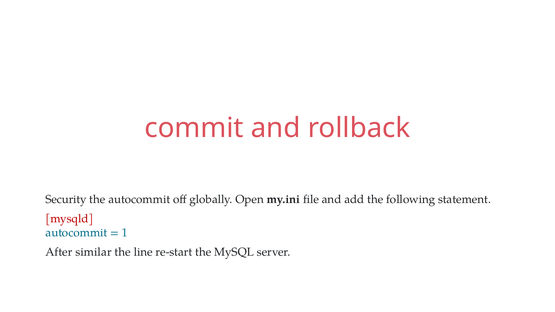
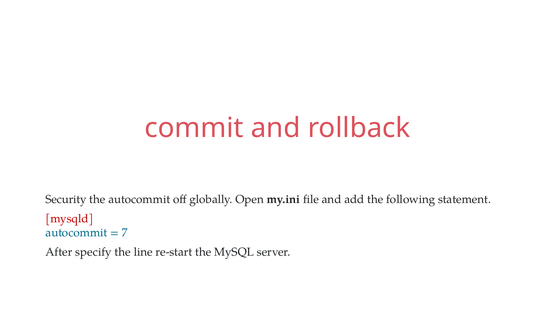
1: 1 -> 7
similar: similar -> specify
